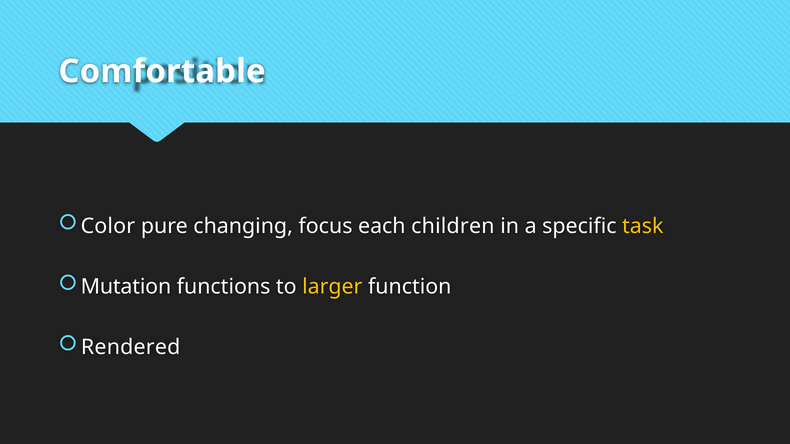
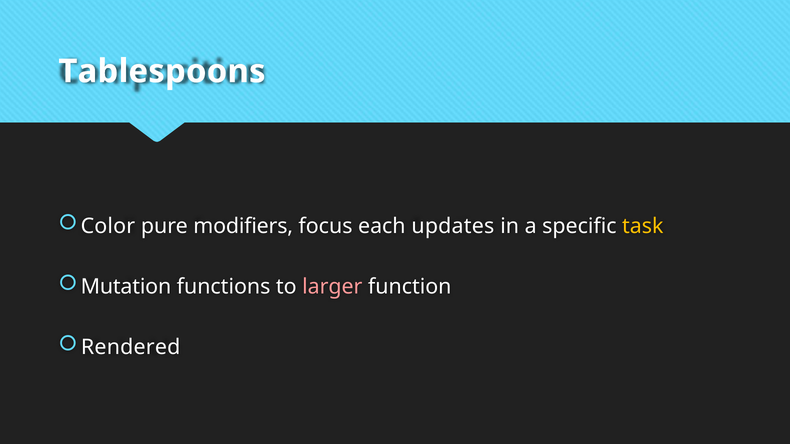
Comfortable: Comfortable -> Tablespoons
changing: changing -> modifiers
children: children -> updates
larger colour: yellow -> pink
